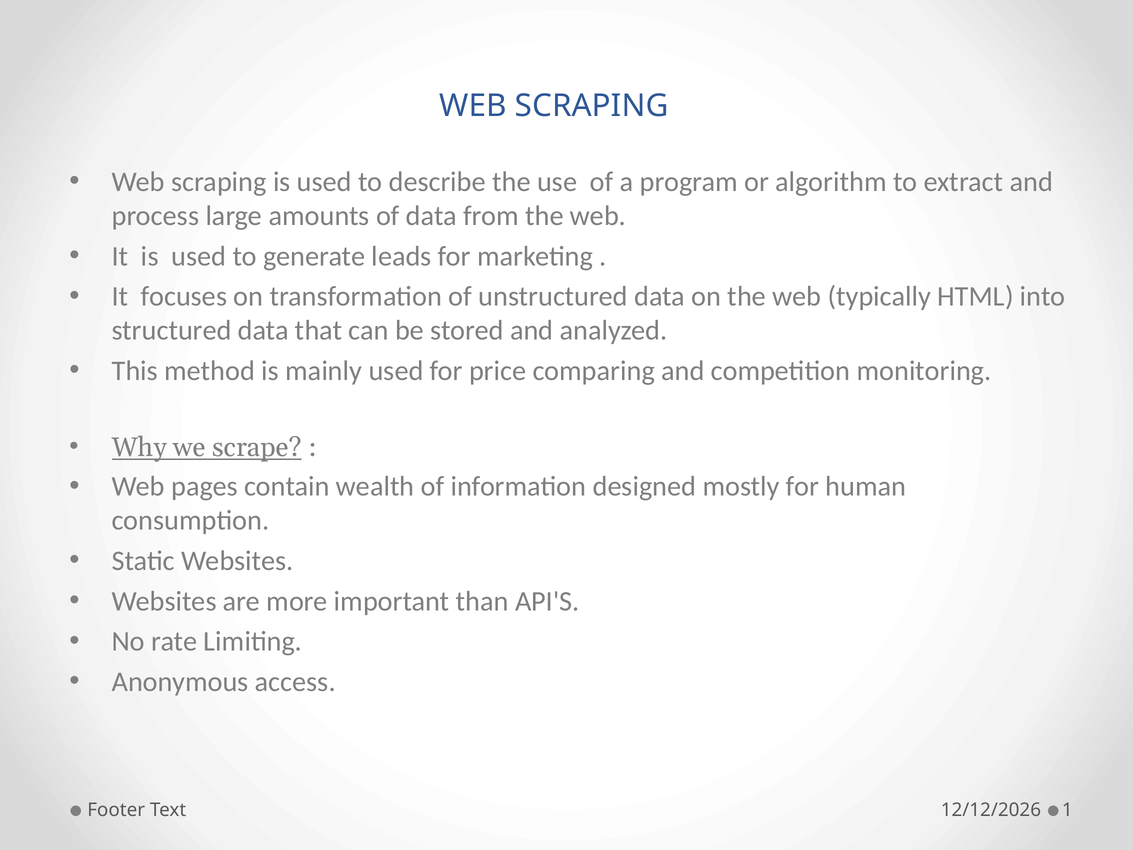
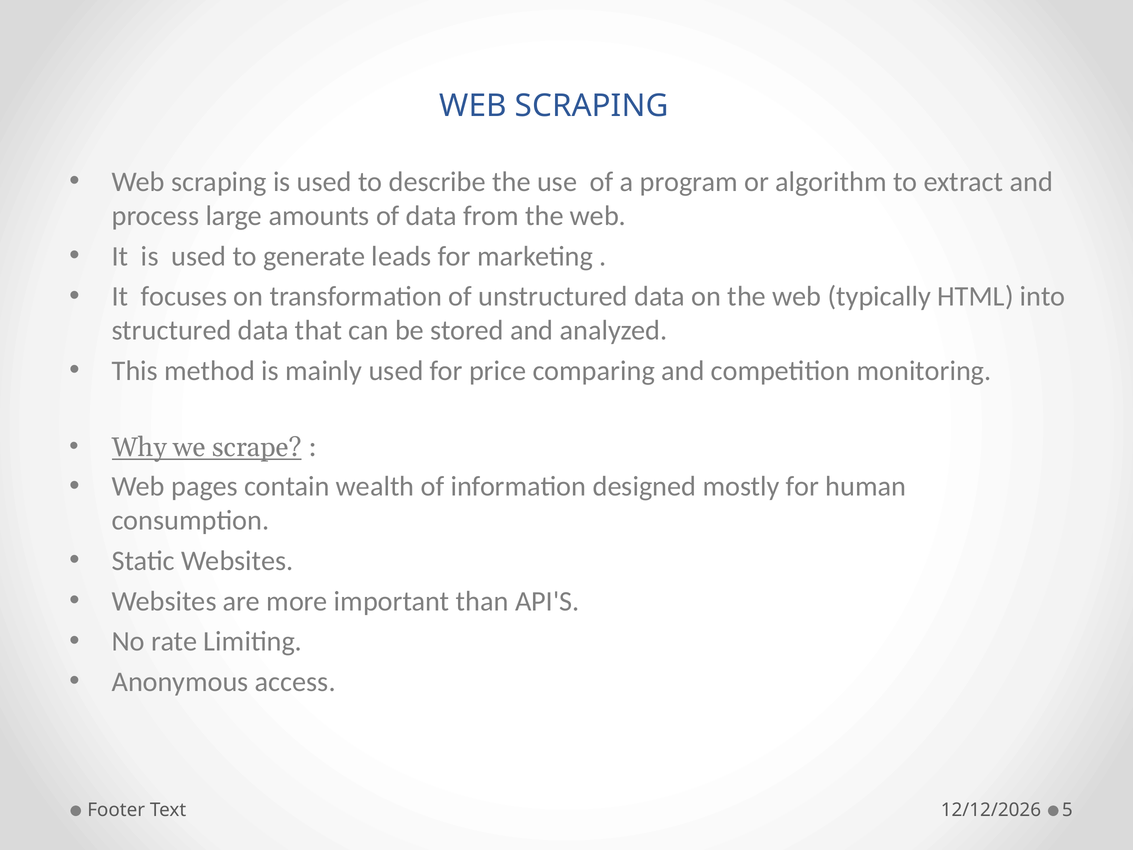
1: 1 -> 5
